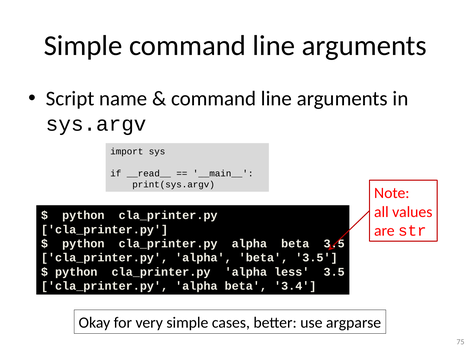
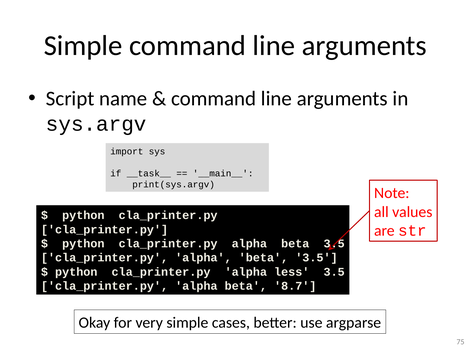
__read__: __read__ -> __task__
3.4: 3.4 -> 8.7
